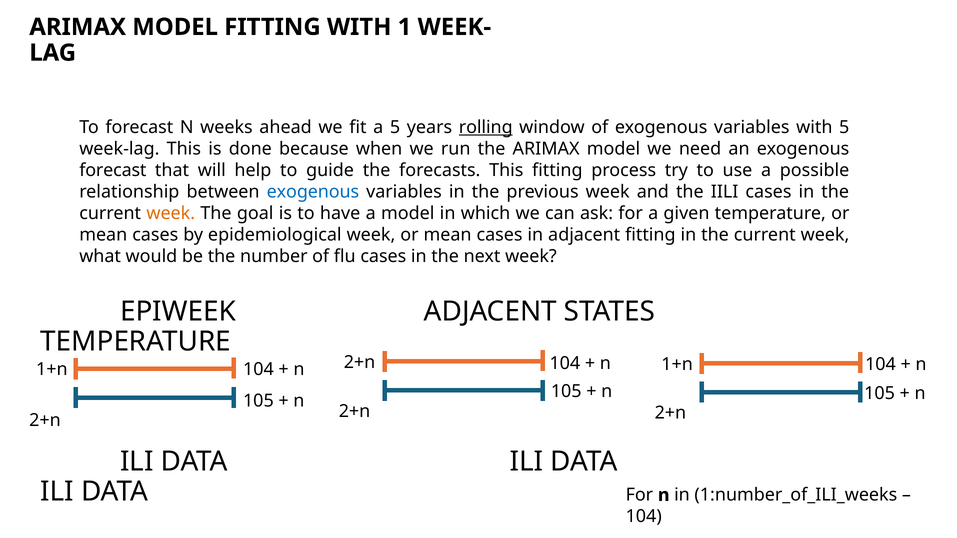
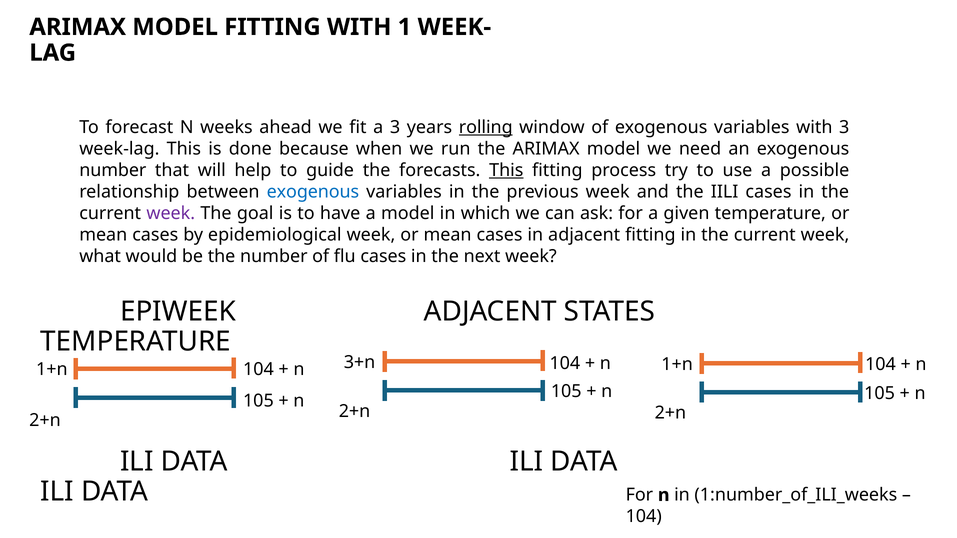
a 5: 5 -> 3
with 5: 5 -> 3
forecast at (113, 170): forecast -> number
This at (506, 170) underline: none -> present
week at (171, 213) colour: orange -> purple
2+n at (360, 363): 2+n -> 3+n
